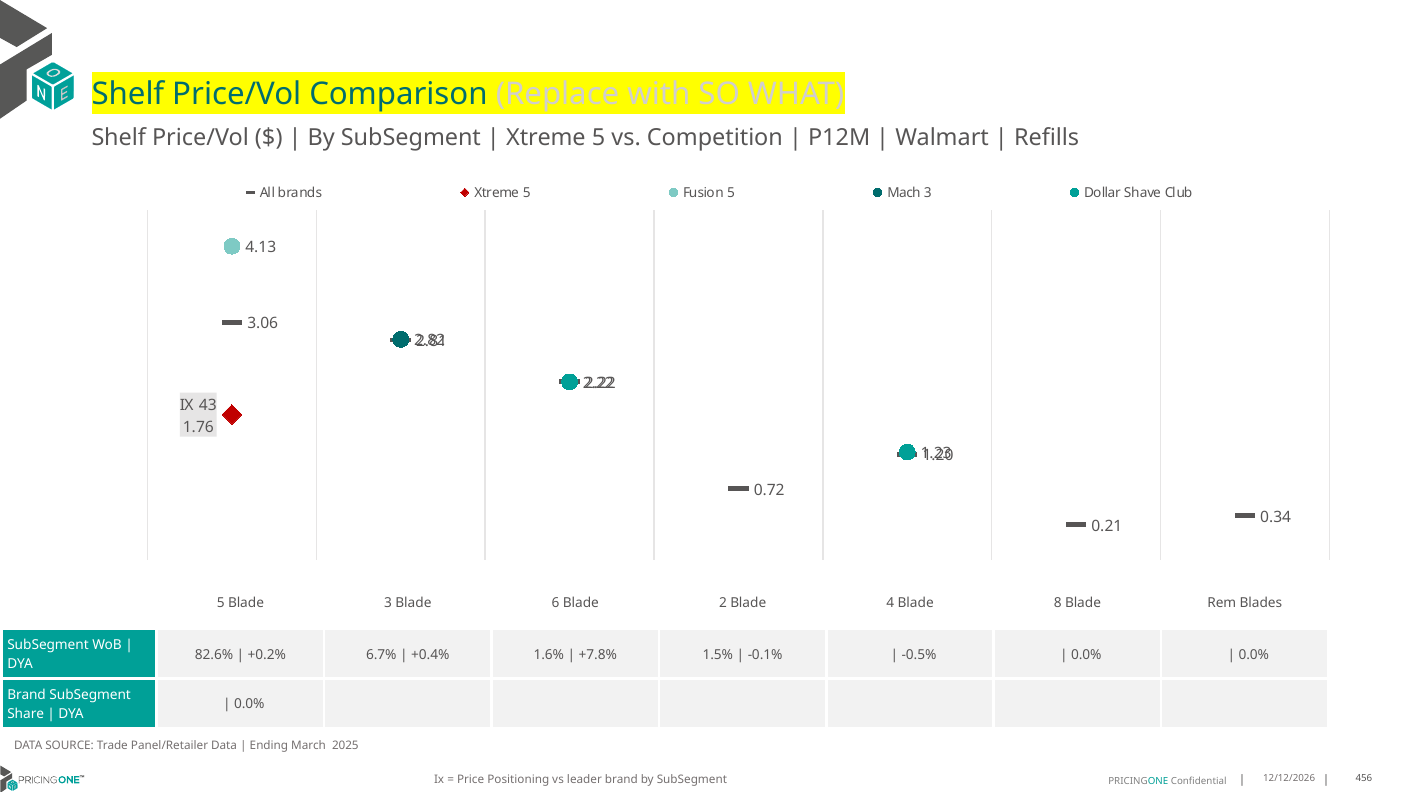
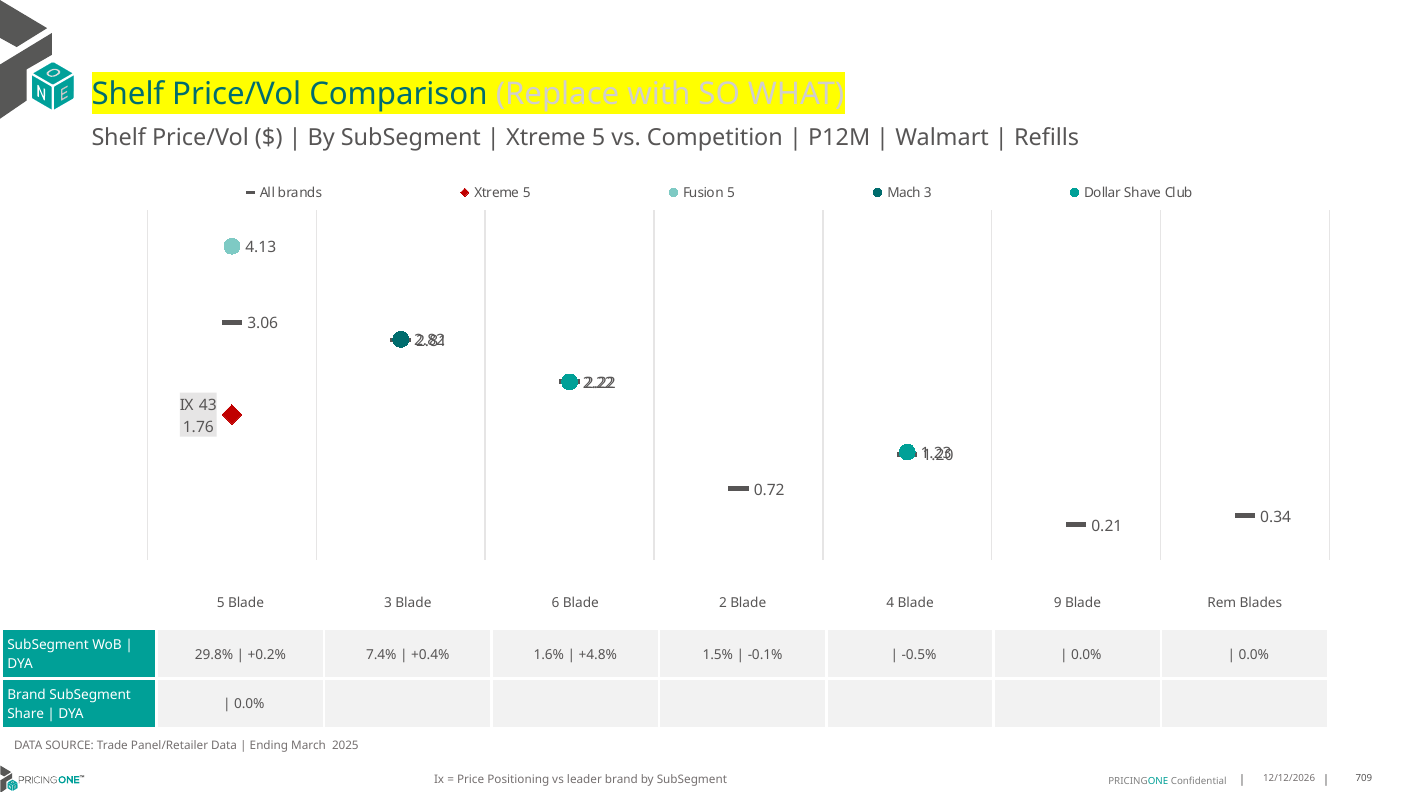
8: 8 -> 9
82.6%: 82.6% -> 29.8%
6.7%: 6.7% -> 7.4%
+7.8%: +7.8% -> +4.8%
456: 456 -> 709
